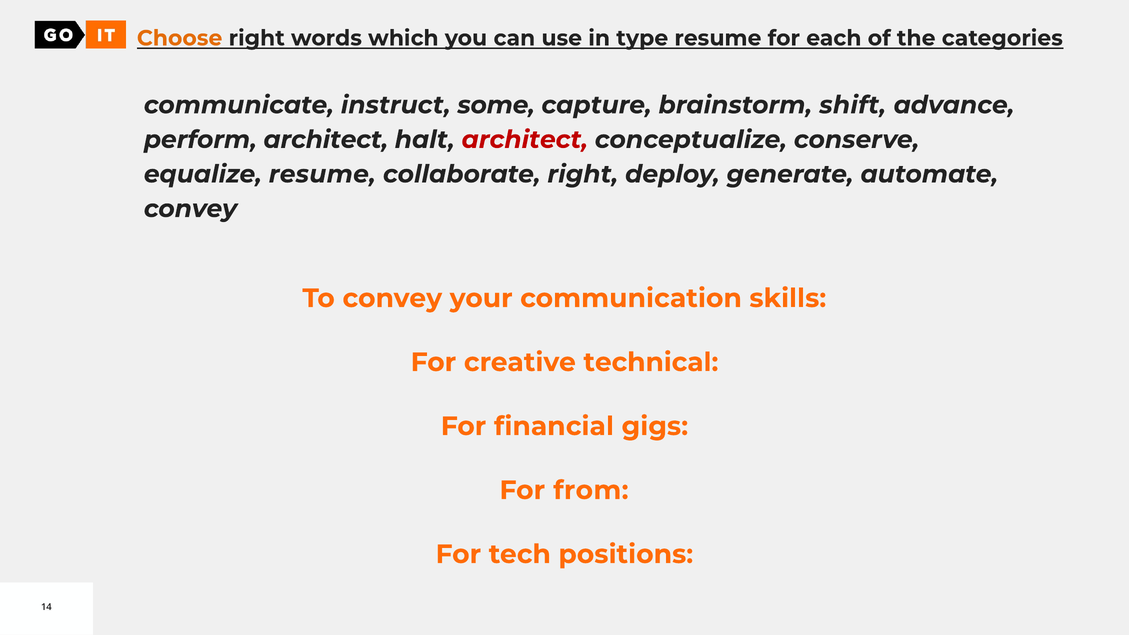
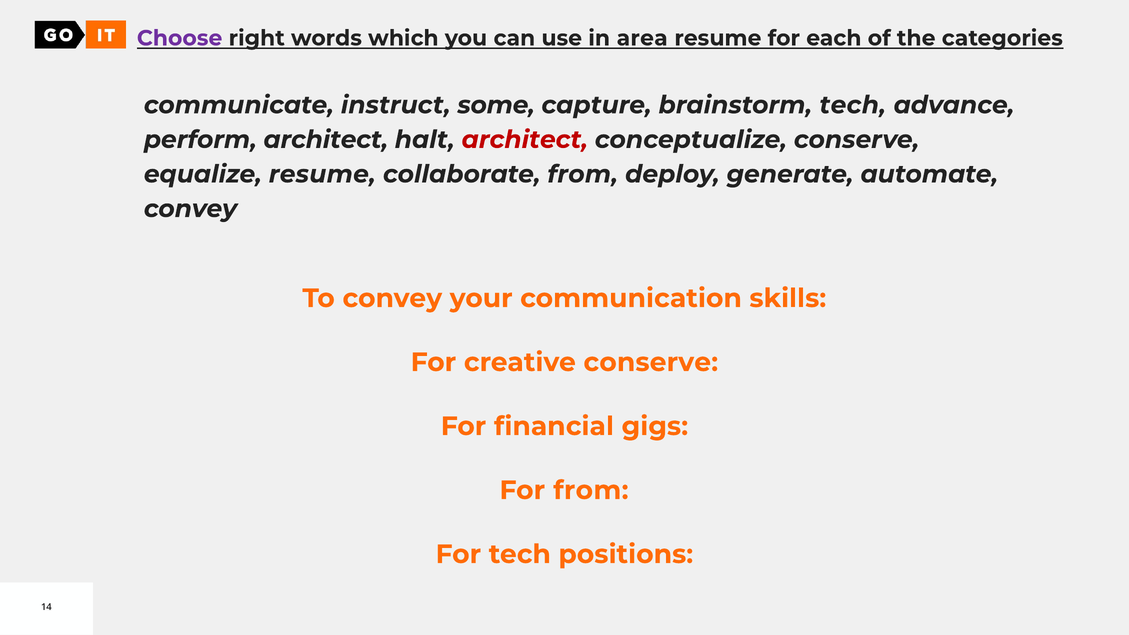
Choose colour: orange -> purple
type: type -> area
brainstorm shift: shift -> tech
collaborate right: right -> from
creative technical: technical -> conserve
